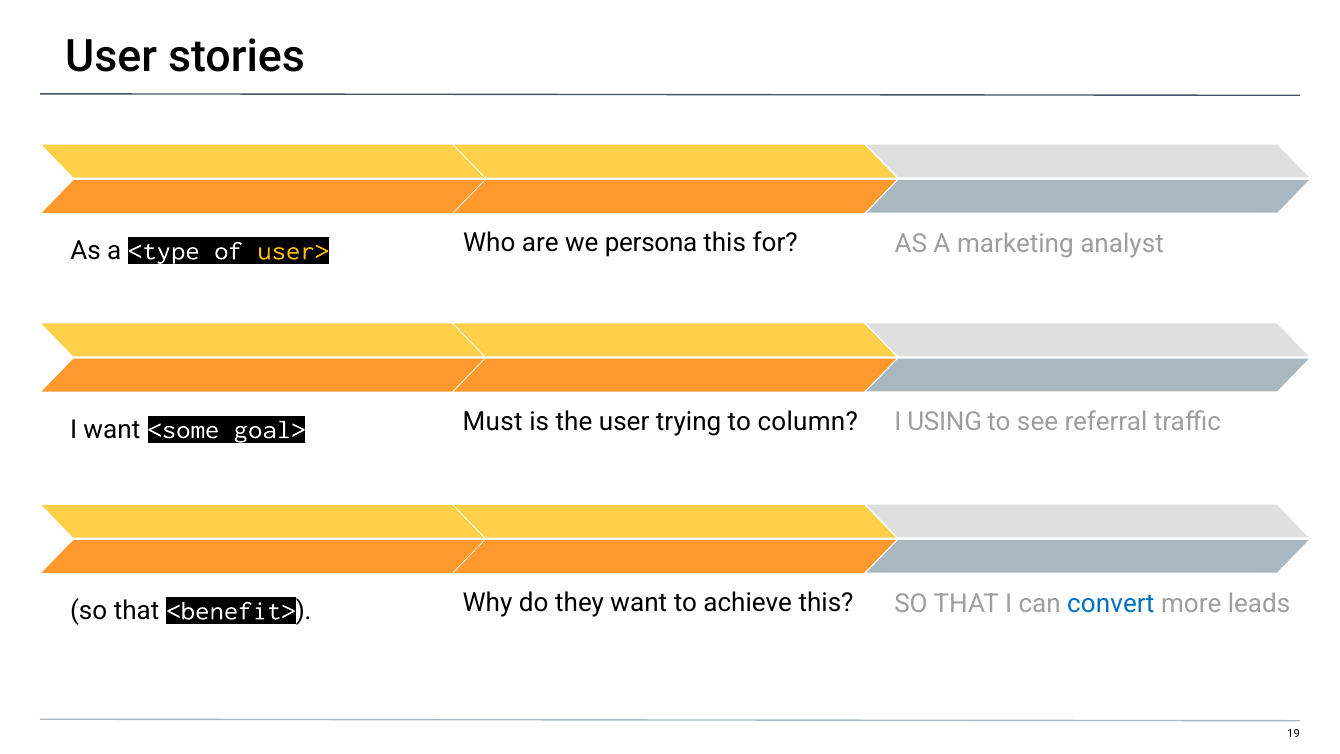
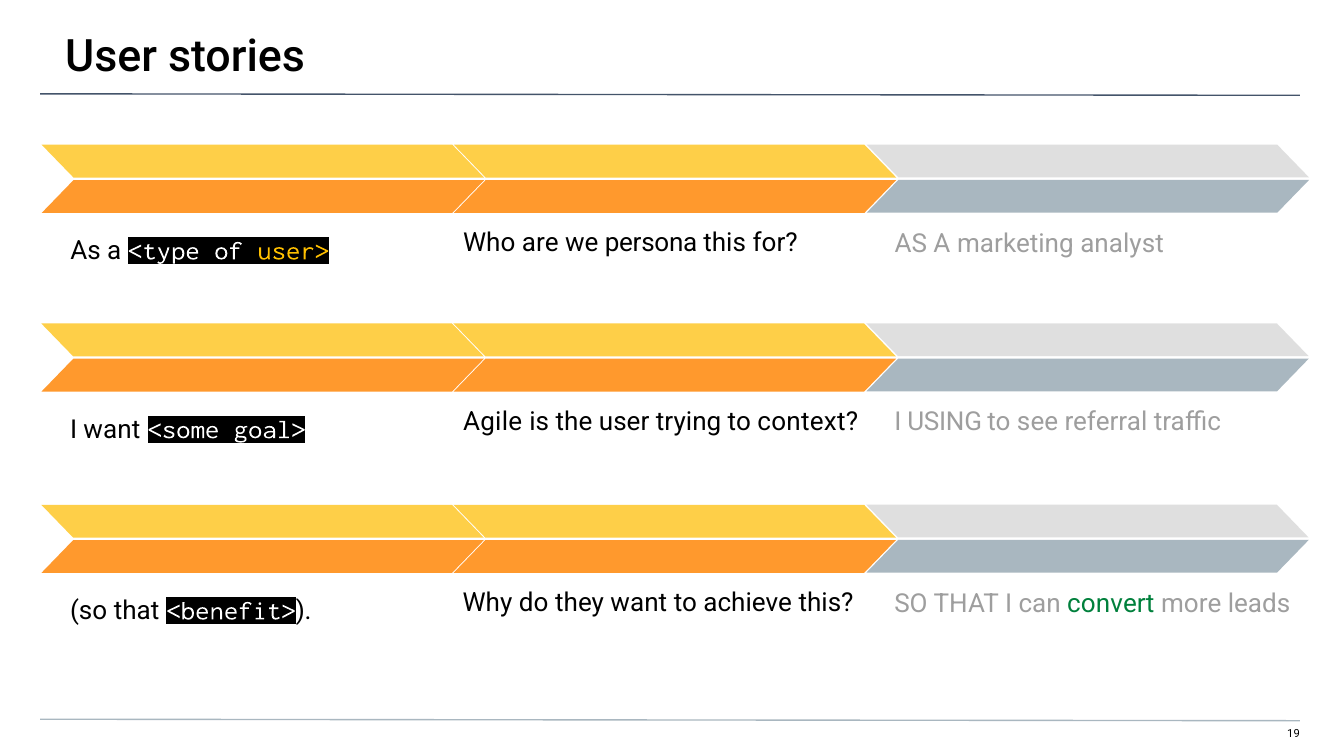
Must: Must -> Agile
column: column -> context
convert colour: blue -> green
